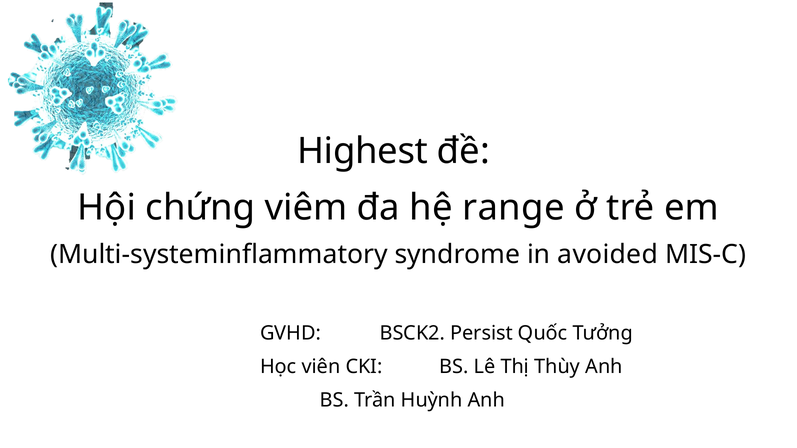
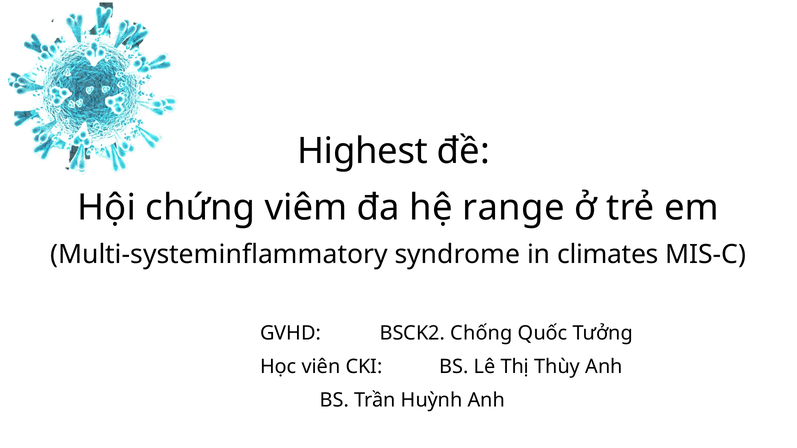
avoided: avoided -> climates
Persist: Persist -> Chống
